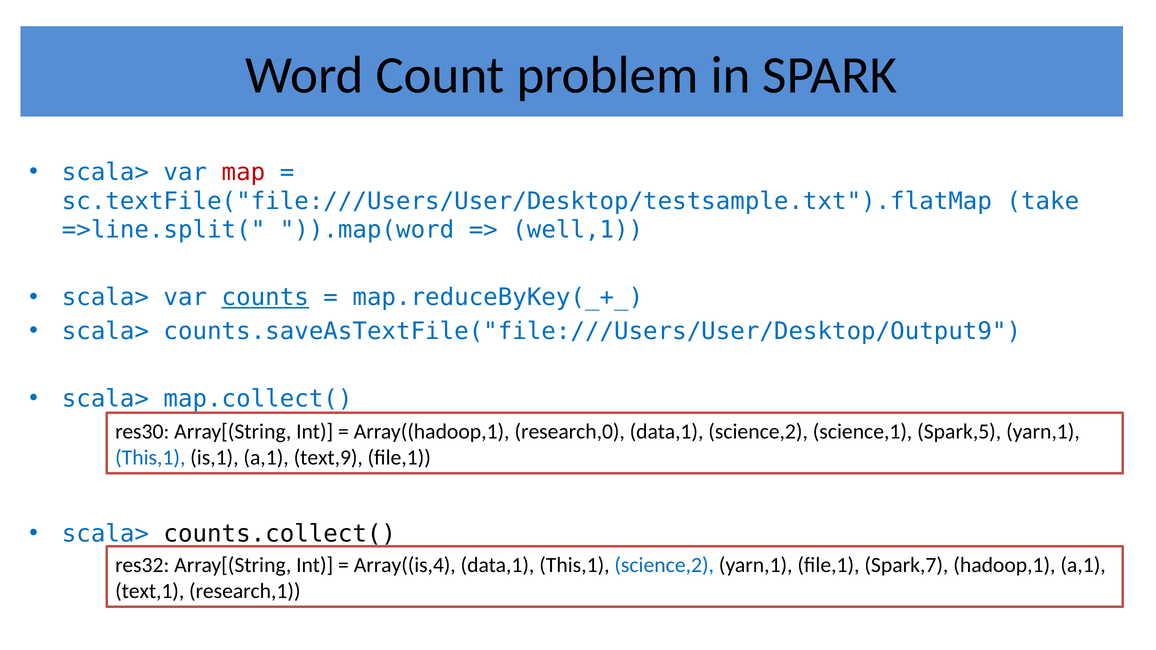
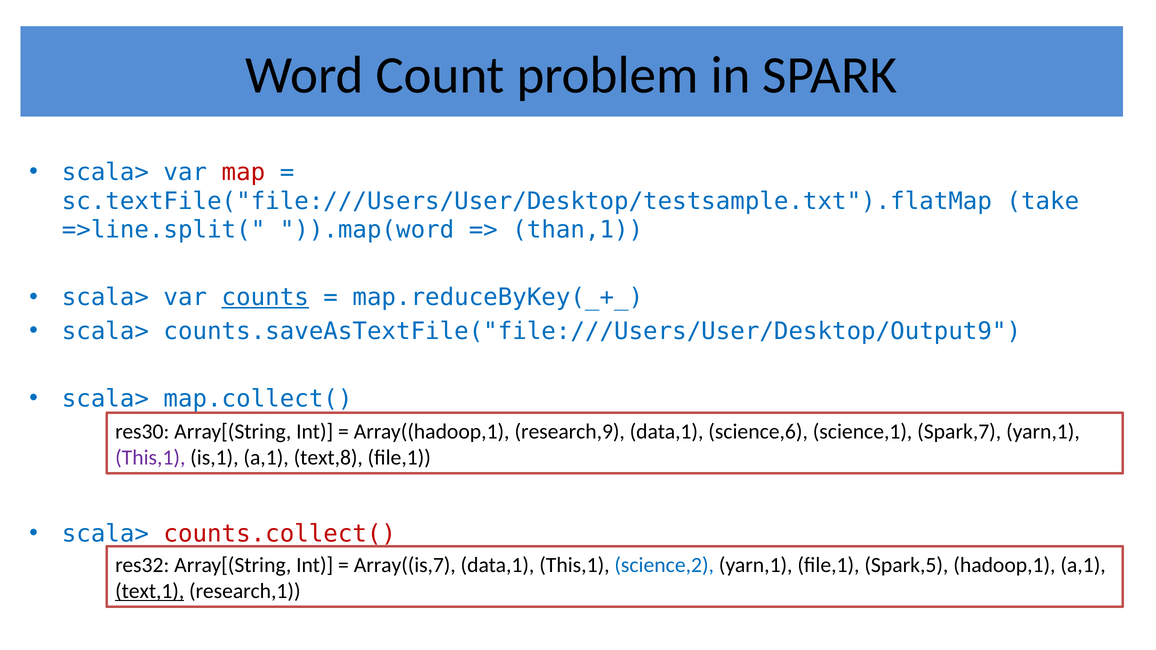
well,1: well,1 -> than,1
research,0: research,0 -> research,9
data,1 science,2: science,2 -> science,6
Spark,5: Spark,5 -> Spark,7
This,1 at (150, 458) colour: blue -> purple
text,9: text,9 -> text,8
counts.collect( colour: black -> red
Array((is,4: Array((is,4 -> Array((is,7
Spark,7: Spark,7 -> Spark,5
text,1 underline: none -> present
